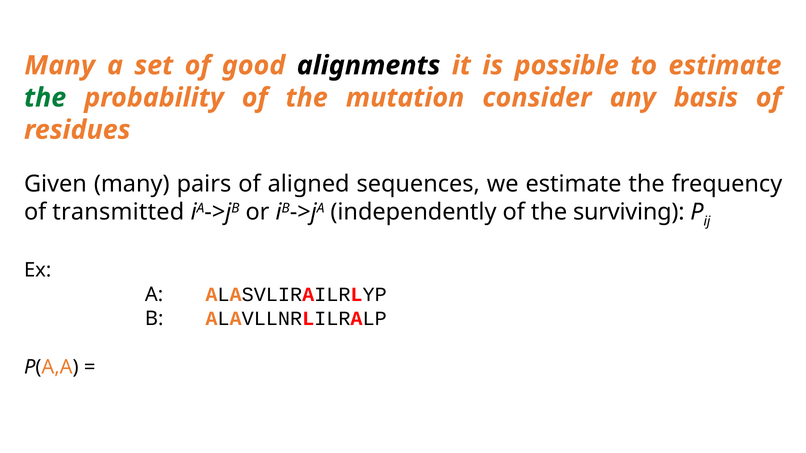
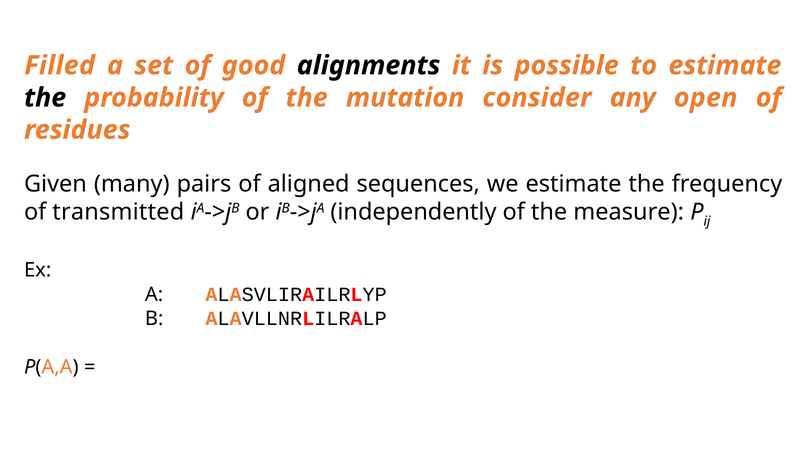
Many at (60, 66): Many -> Filled
the at (45, 98) colour: green -> black
basis: basis -> open
surviving: surviving -> measure
